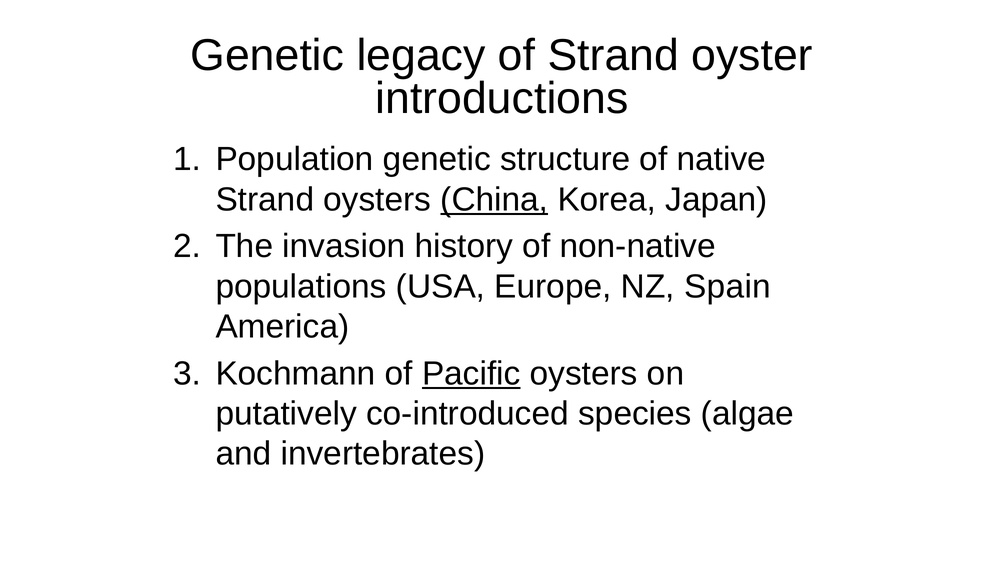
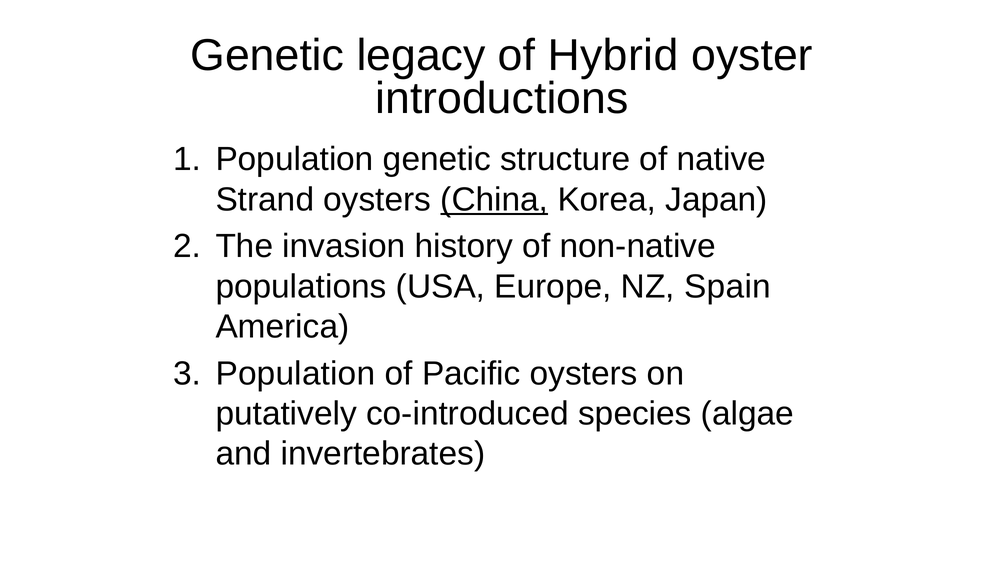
of Strand: Strand -> Hybrid
Kochmann at (296, 373): Kochmann -> Population
Pacific underline: present -> none
